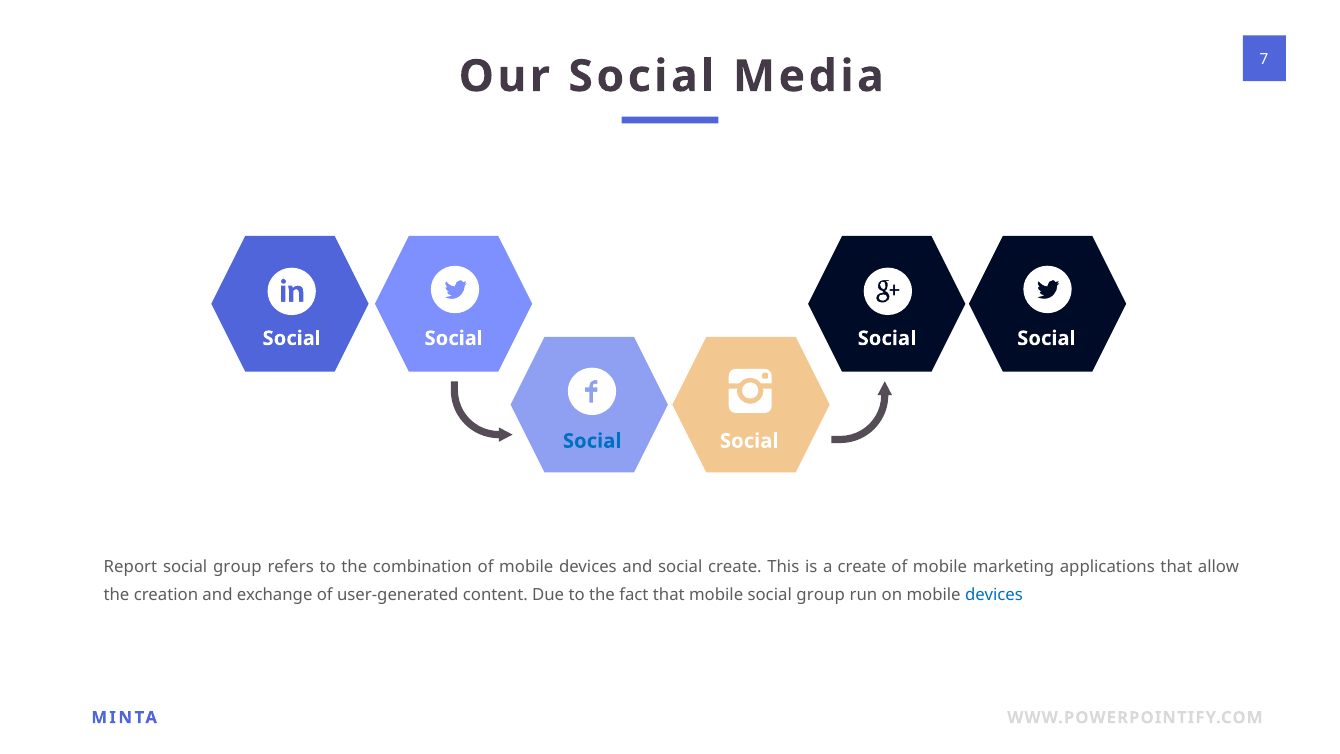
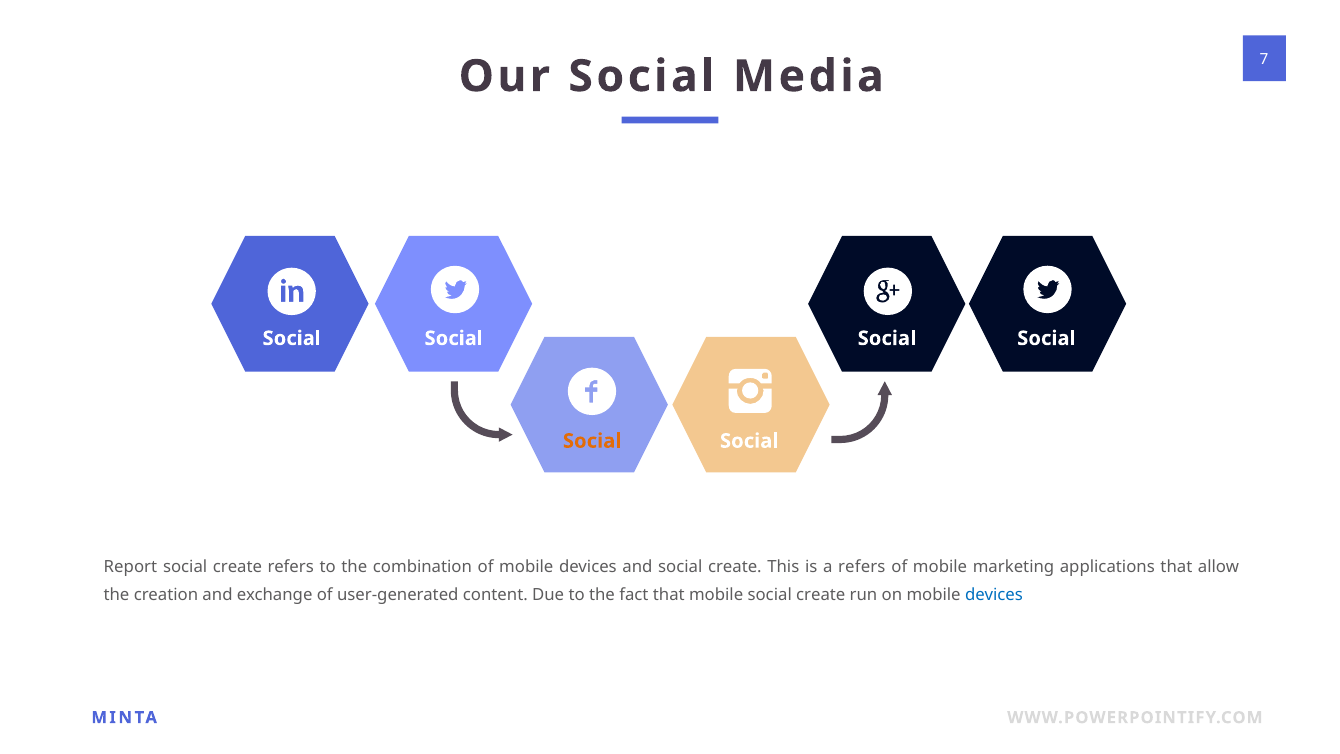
Social at (592, 441) colour: blue -> orange
group at (237, 567): group -> create
a create: create -> refers
mobile social group: group -> create
